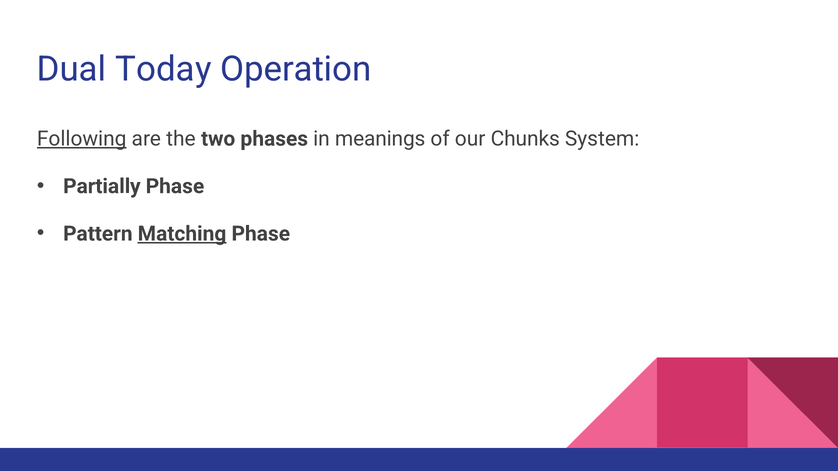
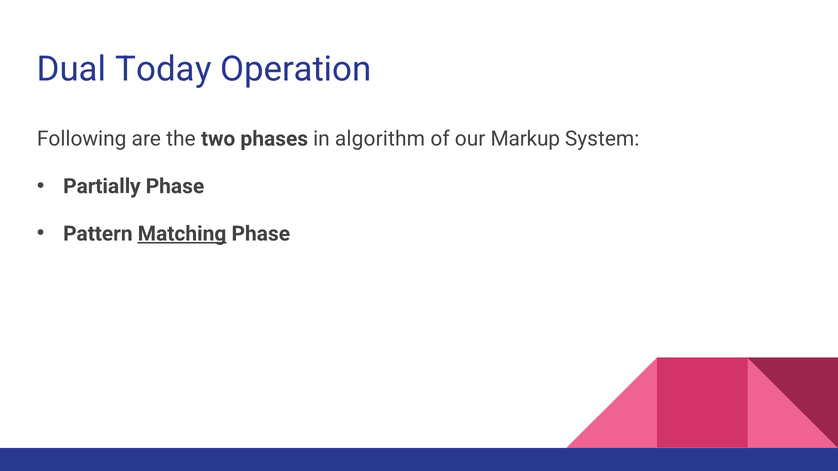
Following underline: present -> none
meanings: meanings -> algorithm
Chunks: Chunks -> Markup
